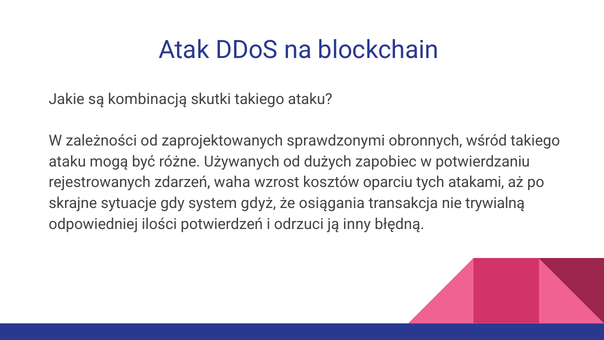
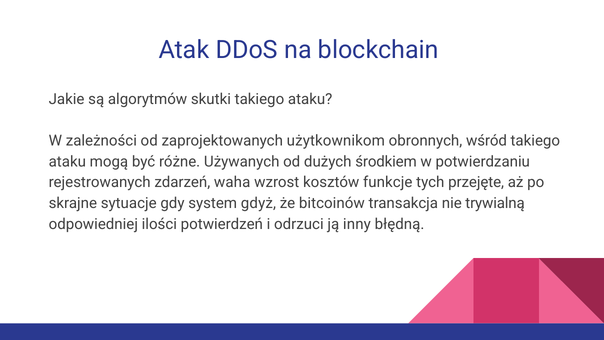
kombinacją: kombinacją -> algorytmów
sprawdzonymi: sprawdzonymi -> użytkownikom
zapobiec: zapobiec -> środkiem
oparciu: oparciu -> funkcje
atakami: atakami -> przejęte
osiągania: osiągania -> bitcoinów
